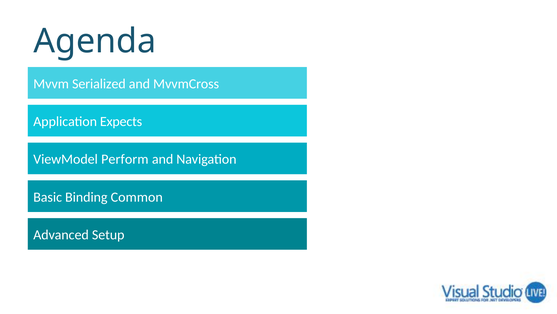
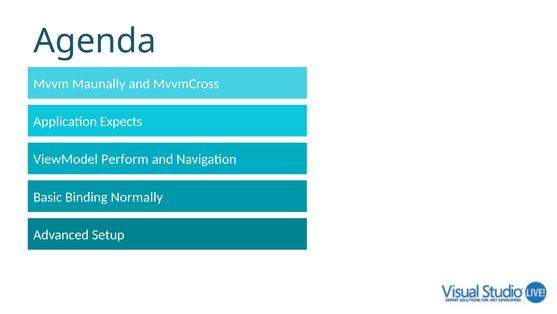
Serialized: Serialized -> Maunally
Common: Common -> Normally
